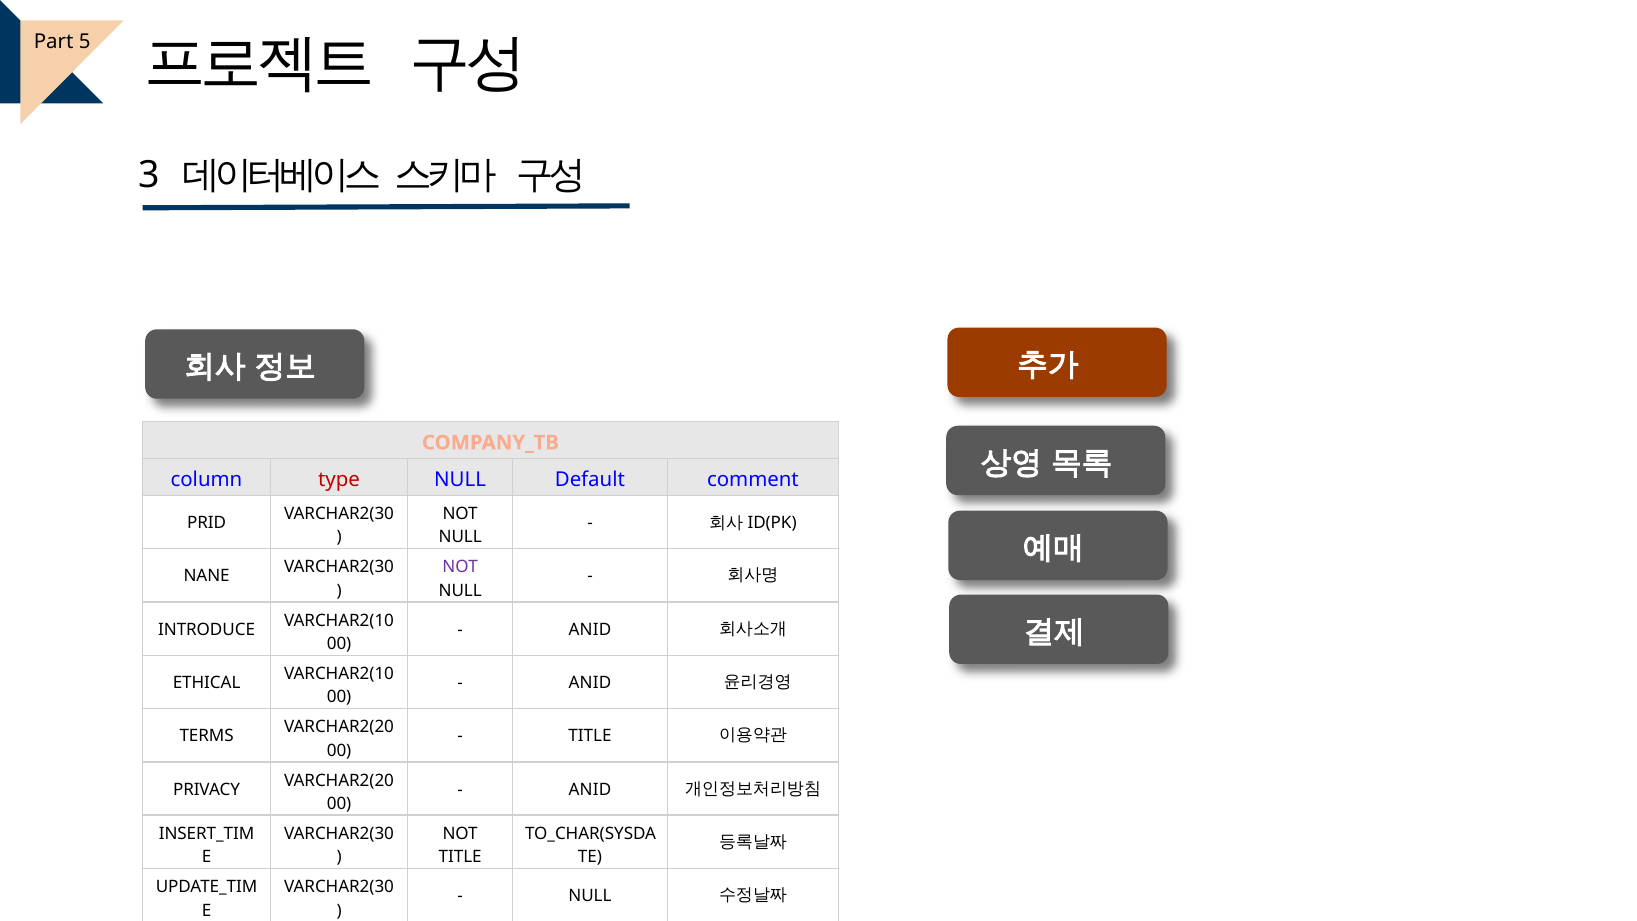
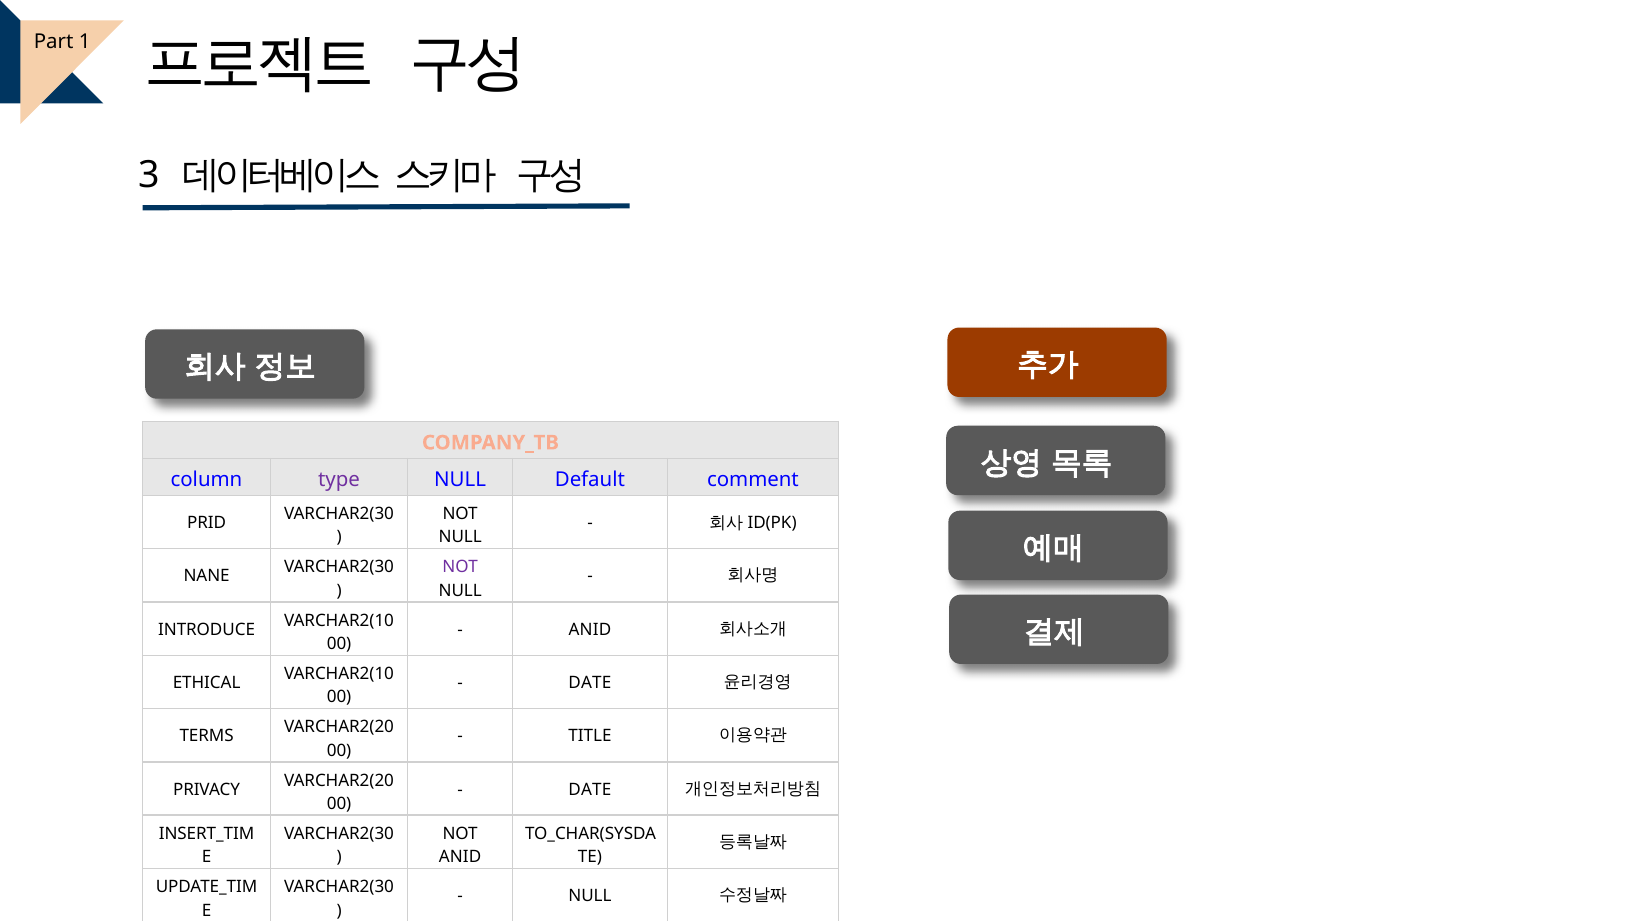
5: 5 -> 1
type colour: red -> purple
ANID at (590, 683): ANID -> DATE
ANID at (590, 789): ANID -> DATE
TITLE at (460, 857): TITLE -> ANID
